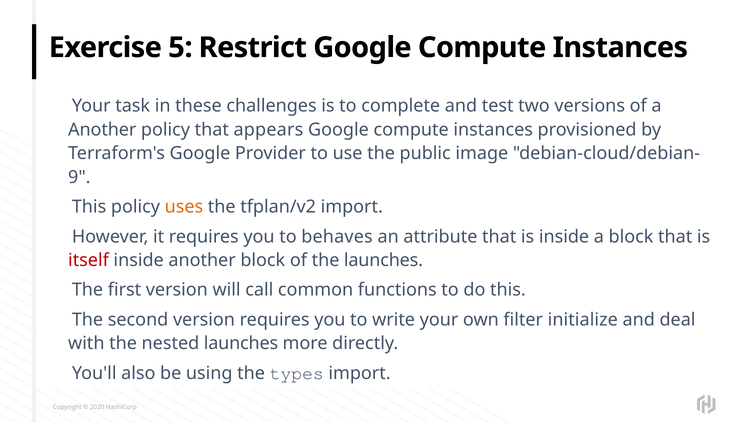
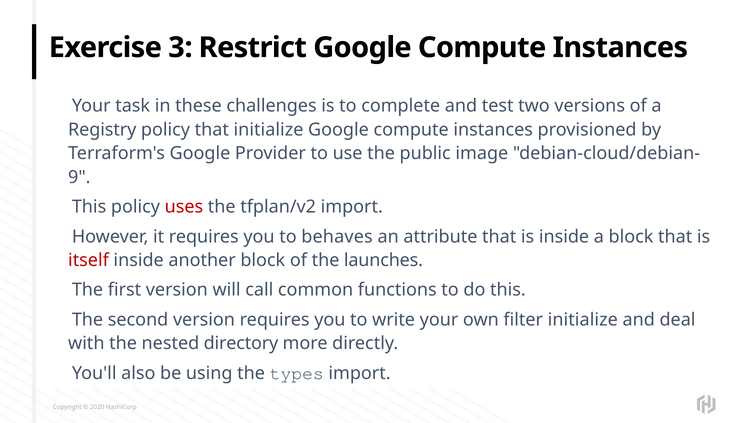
5: 5 -> 3
Another at (102, 130): Another -> Registry
that appears: appears -> initialize
uses colour: orange -> red
nested launches: launches -> directory
